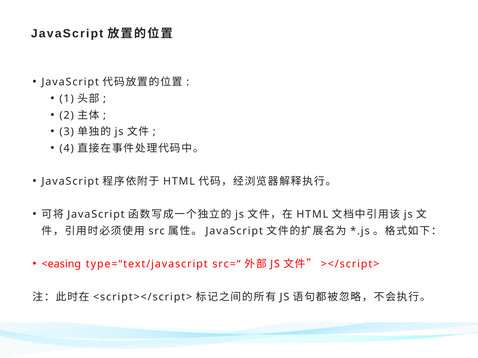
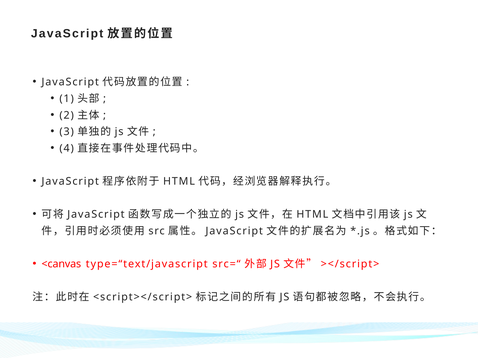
<easing: <easing -> <canvas
